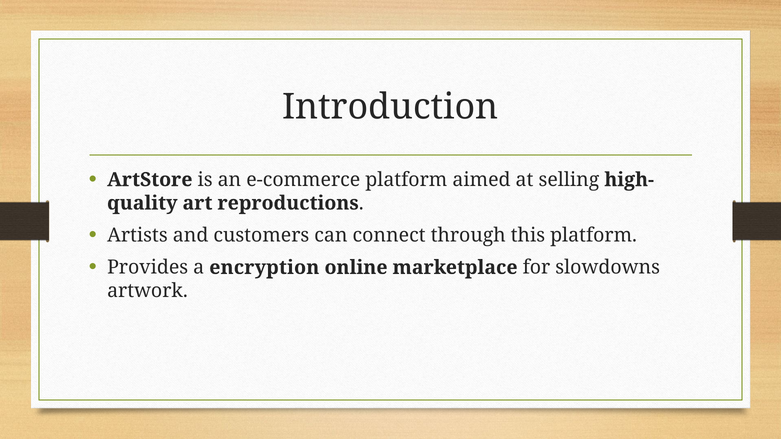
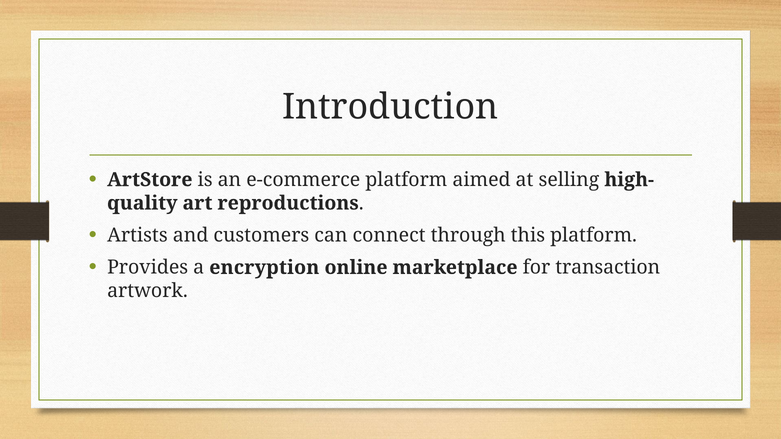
slowdowns: slowdowns -> transaction
